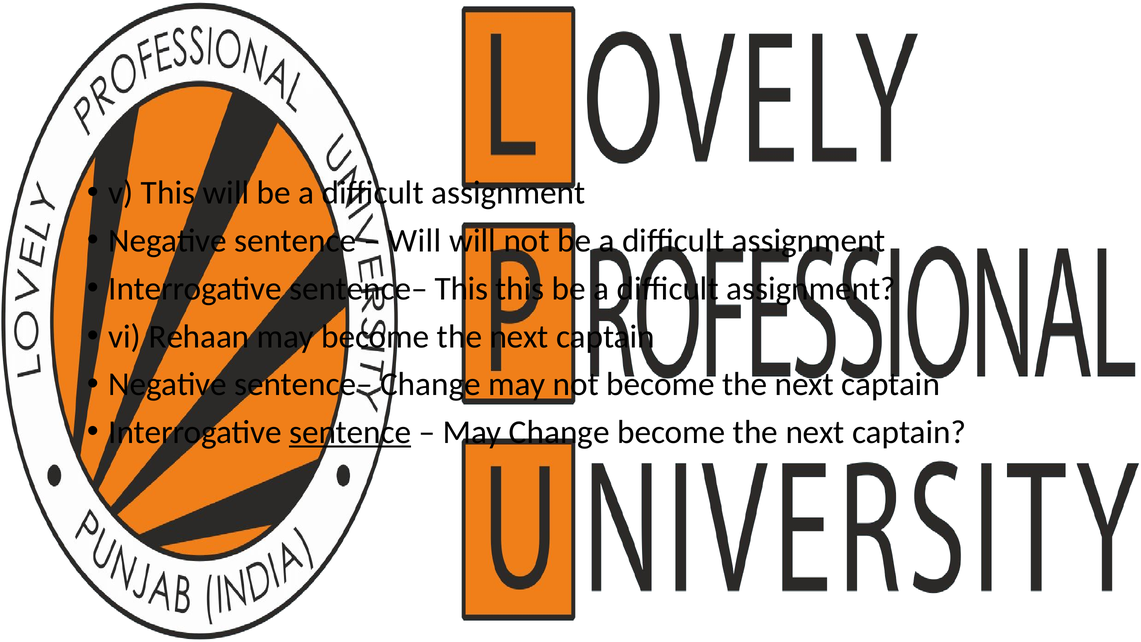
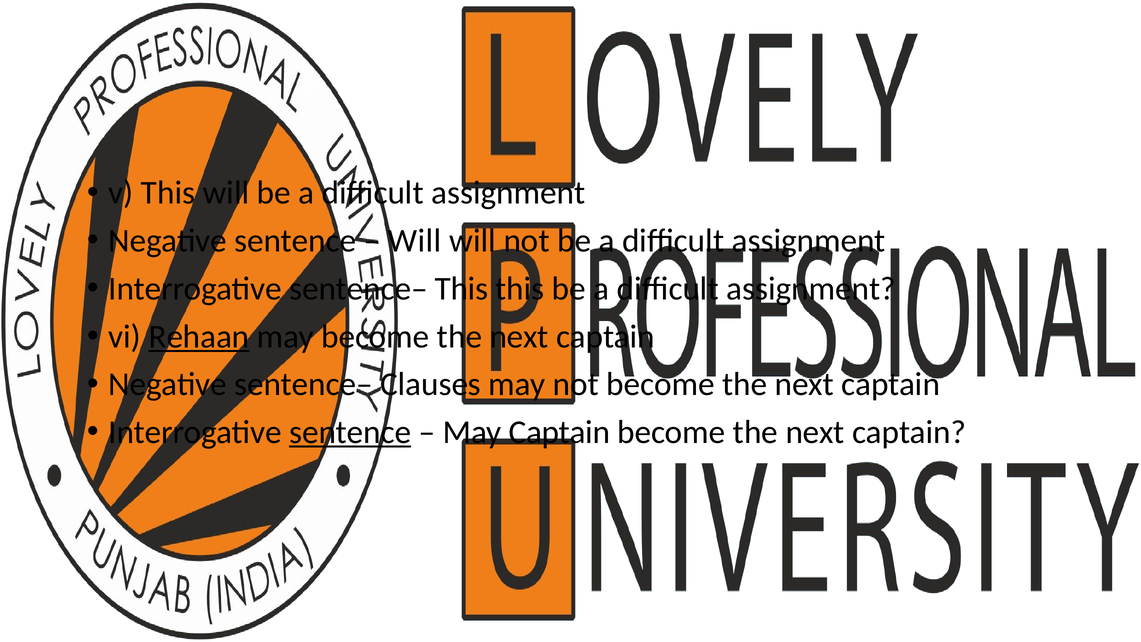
Rehaan underline: none -> present
sentence– Change: Change -> Clauses
May Change: Change -> Captain
